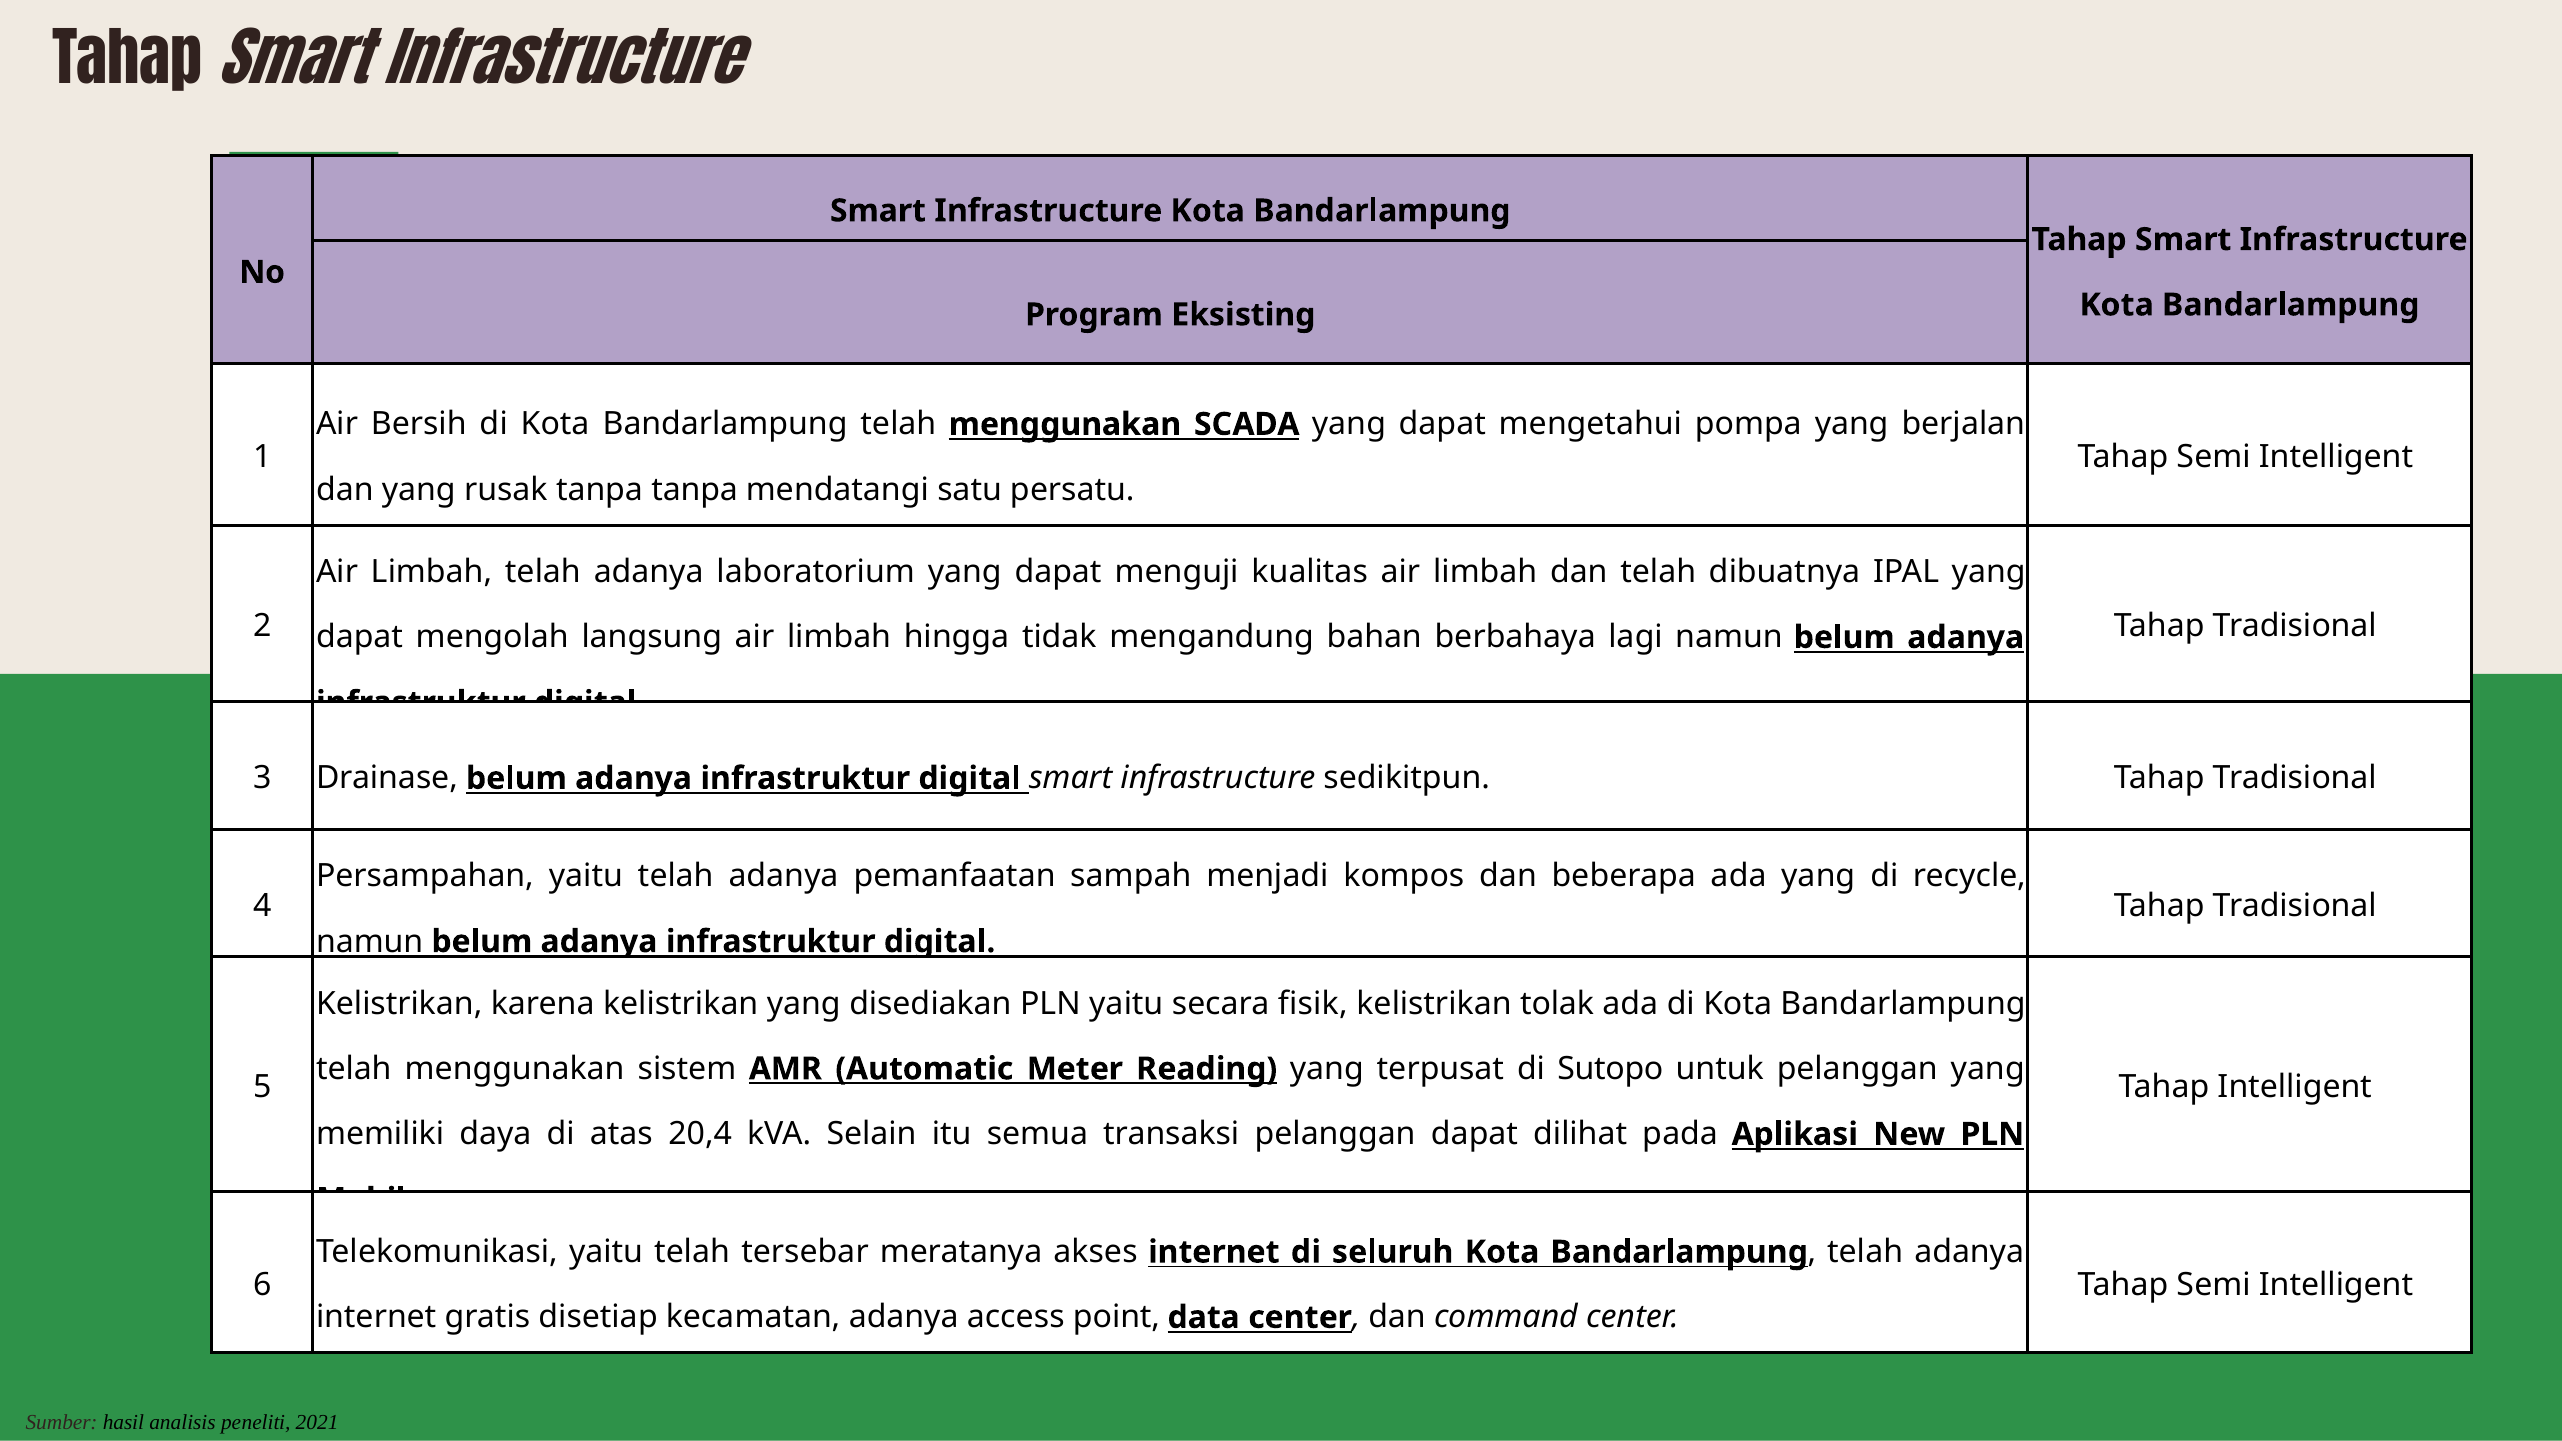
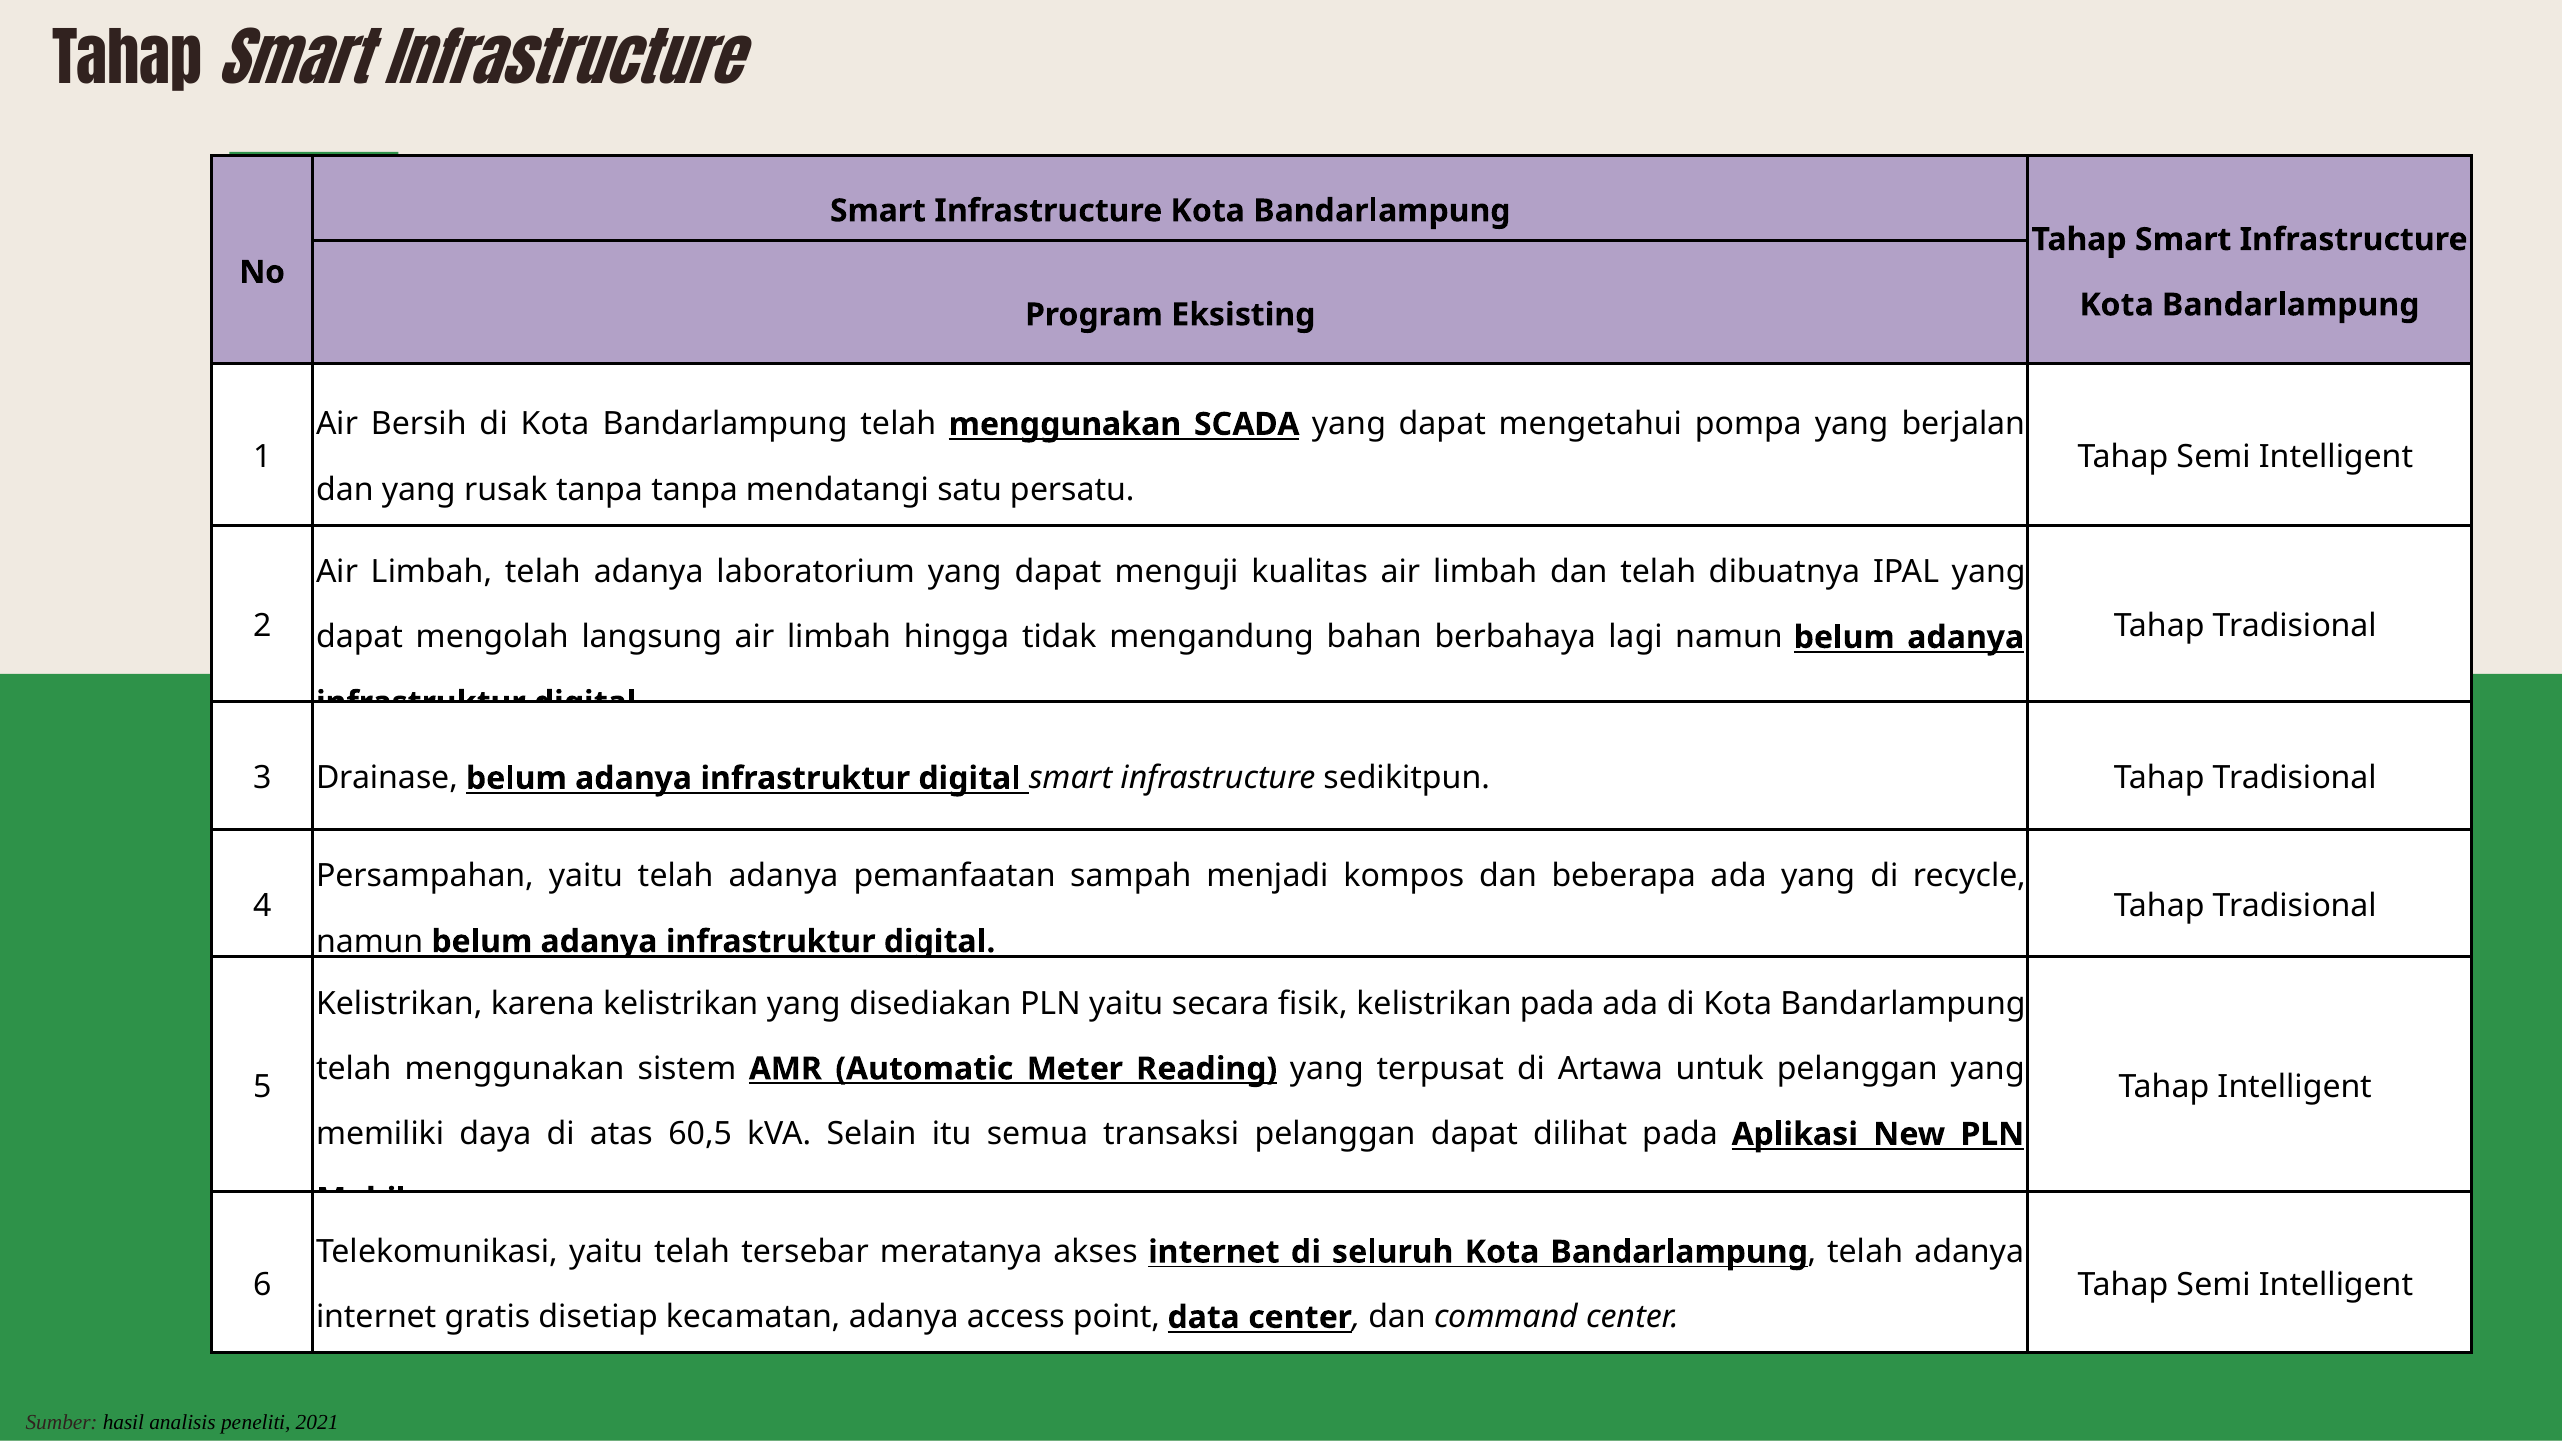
kelistrikan tolak: tolak -> pada
Sutopo: Sutopo -> Artawa
20,4: 20,4 -> 60,5
